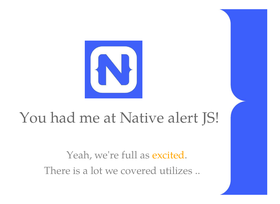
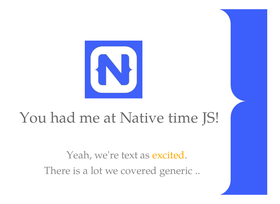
alert: alert -> time
full: full -> text
utilizes: utilizes -> generic
